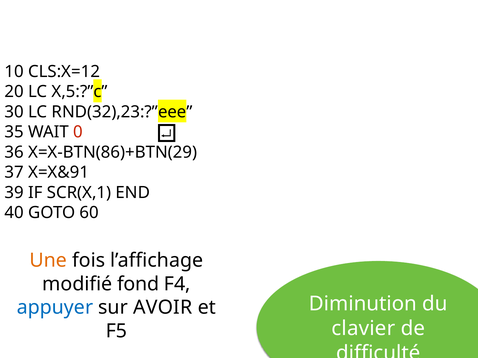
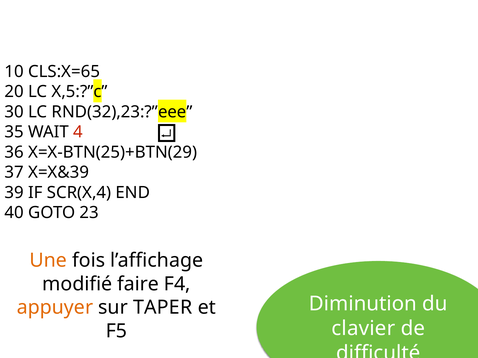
CLS:X=12: CLS:X=12 -> CLS:X=65
0: 0 -> 4
X=X-BTN(86)+BTN(29: X=X-BTN(86)+BTN(29 -> X=X-BTN(25)+BTN(29
X=X&91: X=X&91 -> X=X&39
SCR(X,1: SCR(X,1 -> SCR(X,4
60: 60 -> 23
fond: fond -> faire
appuyer colour: blue -> orange
AVOIR: AVOIR -> TAPER
